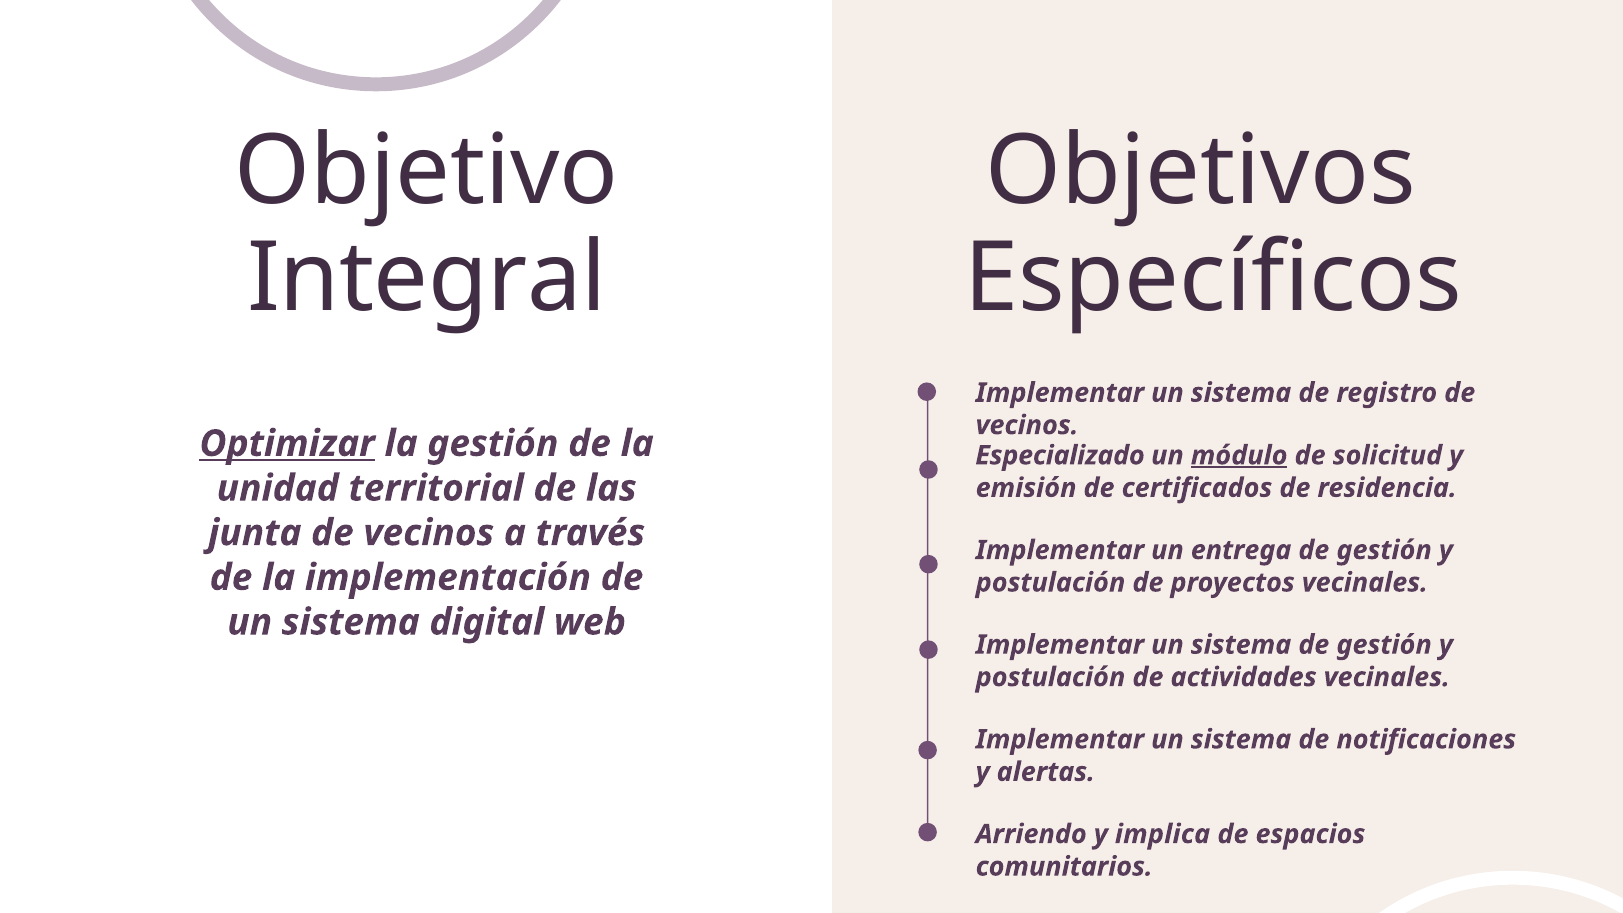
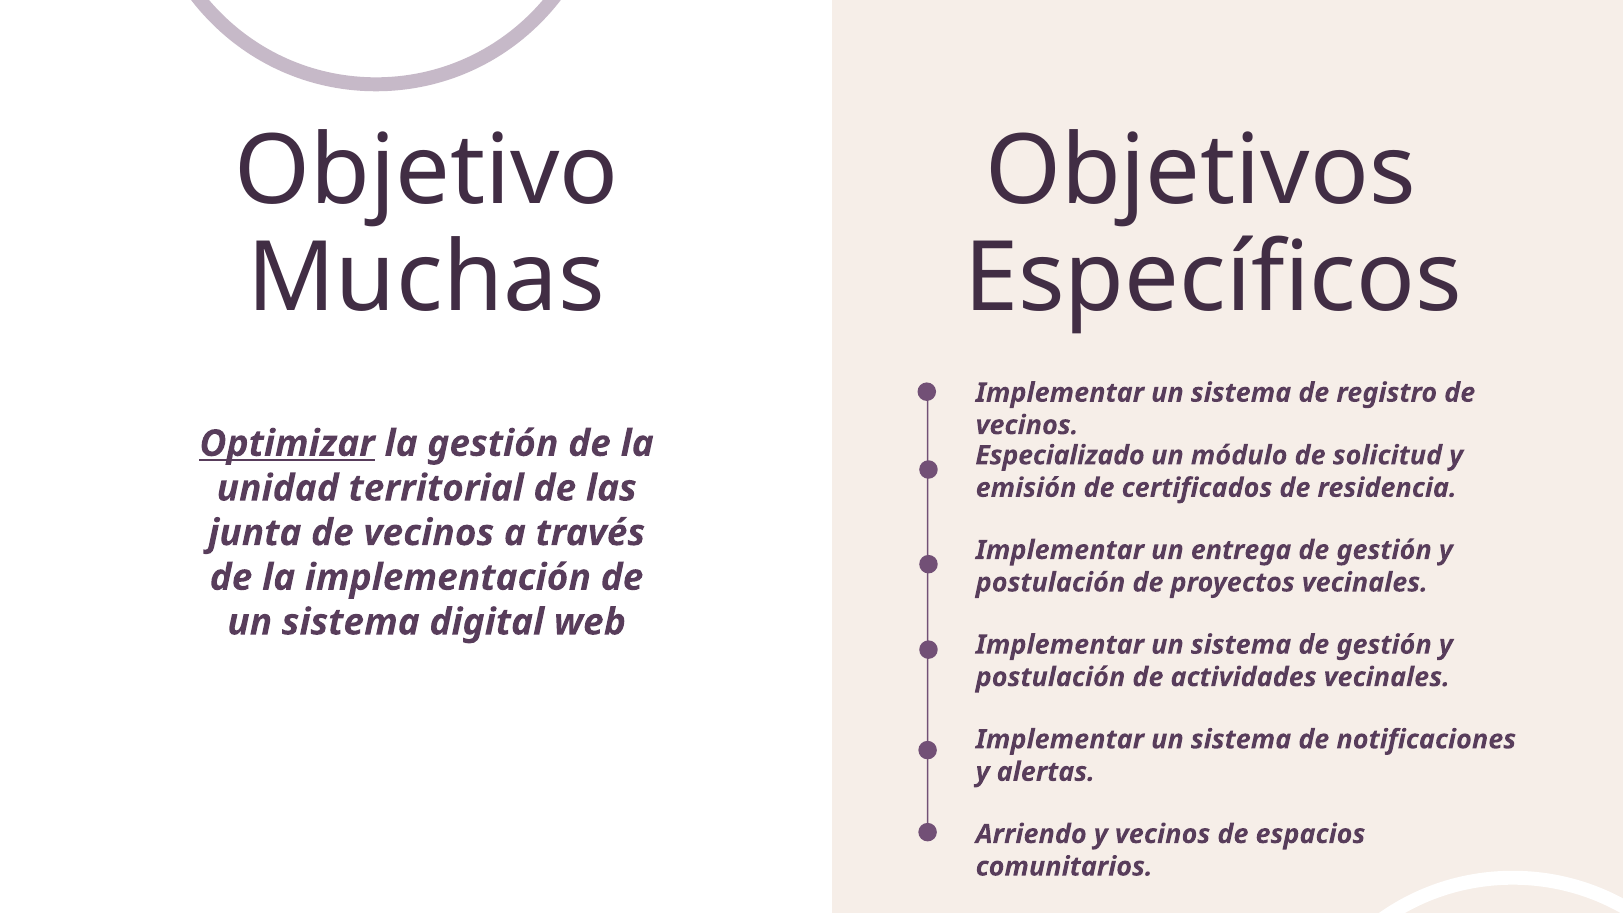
Integral: Integral -> Muchas
módulo underline: present -> none
y implica: implica -> vecinos
